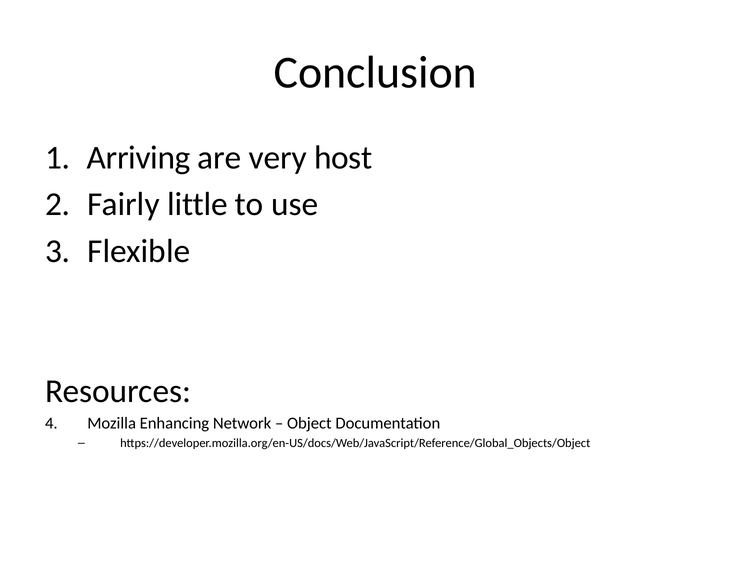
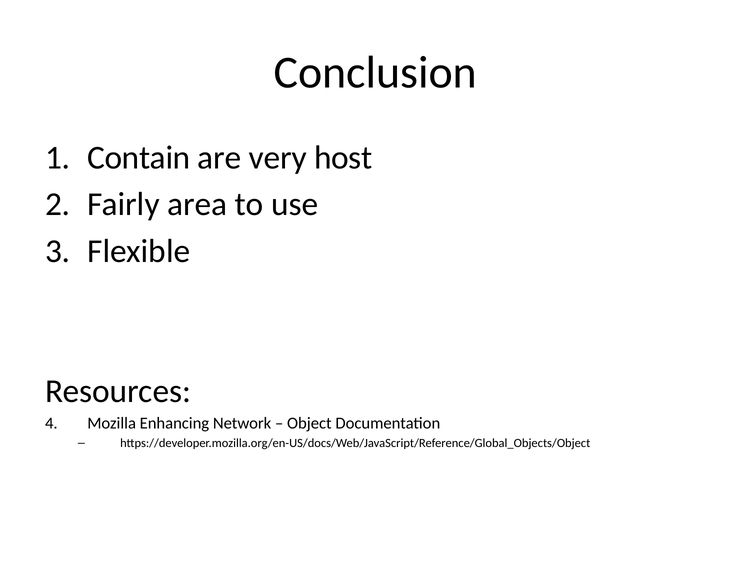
Arriving: Arriving -> Contain
little: little -> area
